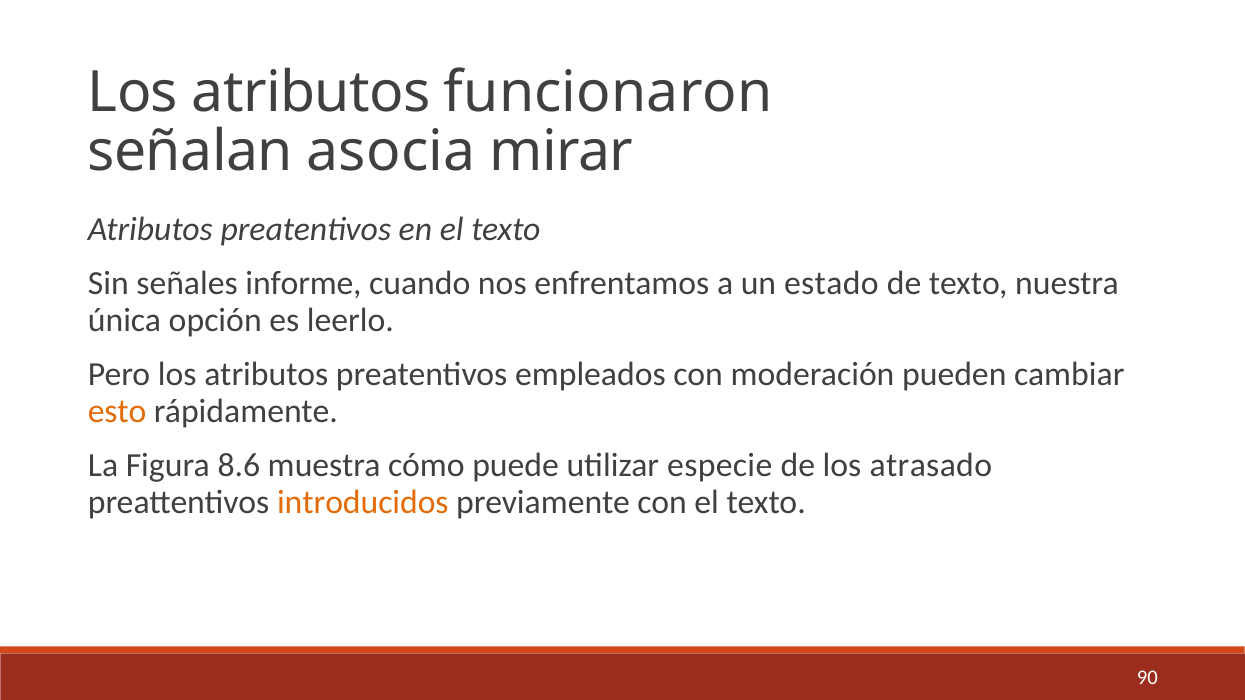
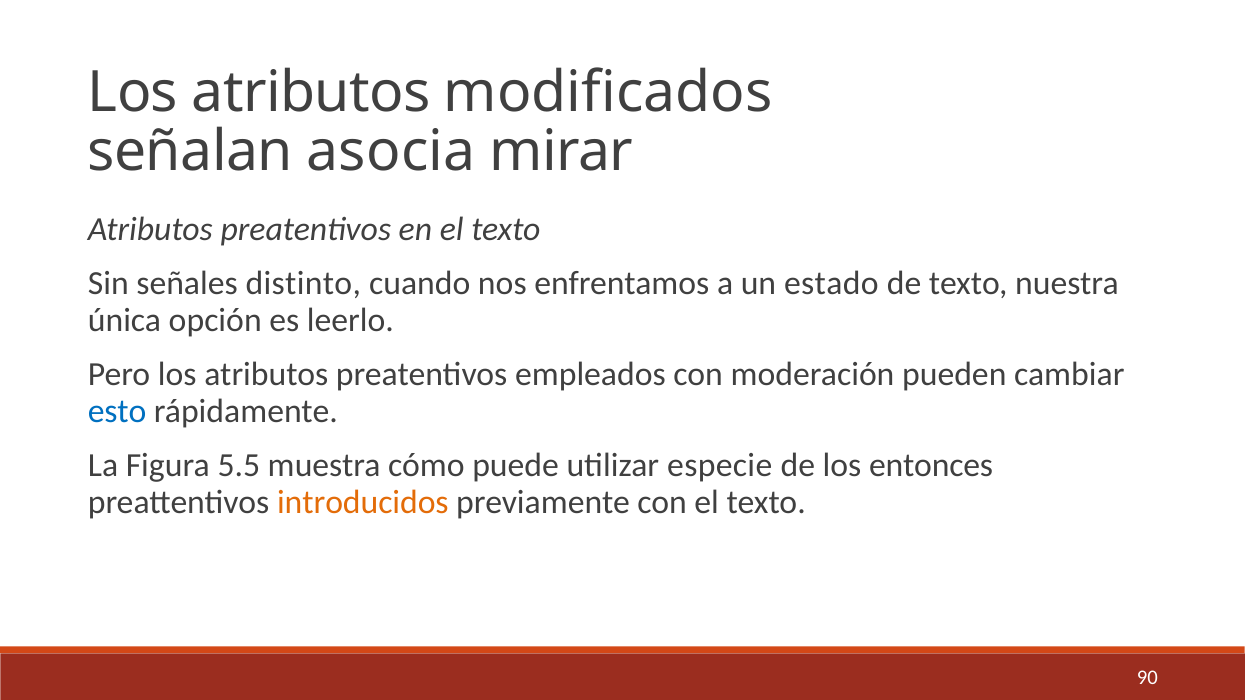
funcionaron: funcionaron -> modificados
informe: informe -> distinto
esto colour: orange -> blue
8.6: 8.6 -> 5.5
atrasado: atrasado -> entonces
